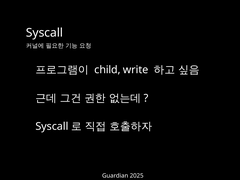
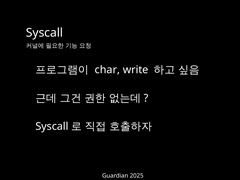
child: child -> char
